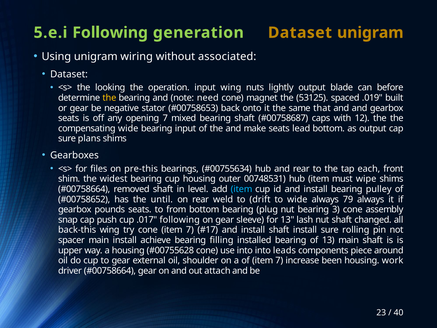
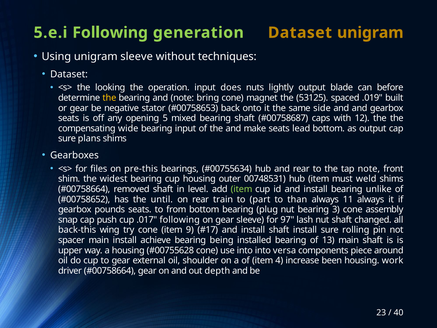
unigram wiring: wiring -> sleeve
associated: associated -> techniques
input wing: wing -> does
need: need -> bring
that: that -> side
opening 7: 7 -> 5
tap each: each -> note
wipe: wipe -> weld
item at (242, 189) colour: light blue -> light green
pulley: pulley -> unlike
weld: weld -> train
drift: drift -> part
to wide: wide -> than
79: 79 -> 11
for 13: 13 -> 97
cone item 7: 7 -> 9
filling: filling -> being
leads: leads -> versa
of item 7: 7 -> 4
attach: attach -> depth
